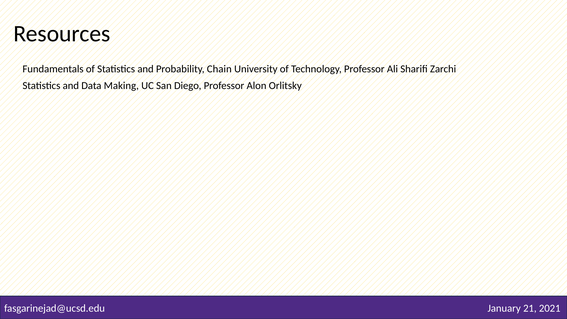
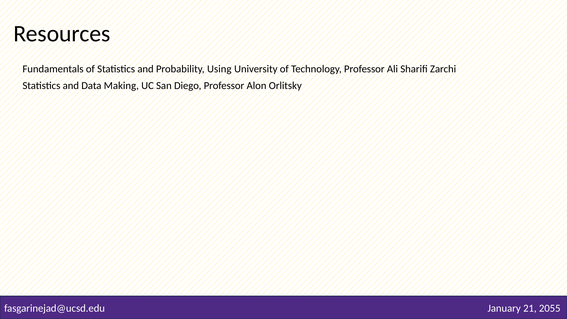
Chain: Chain -> Using
2021: 2021 -> 2055
